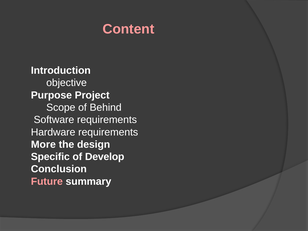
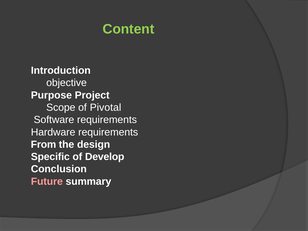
Content colour: pink -> light green
Behind: Behind -> Pivotal
More: More -> From
